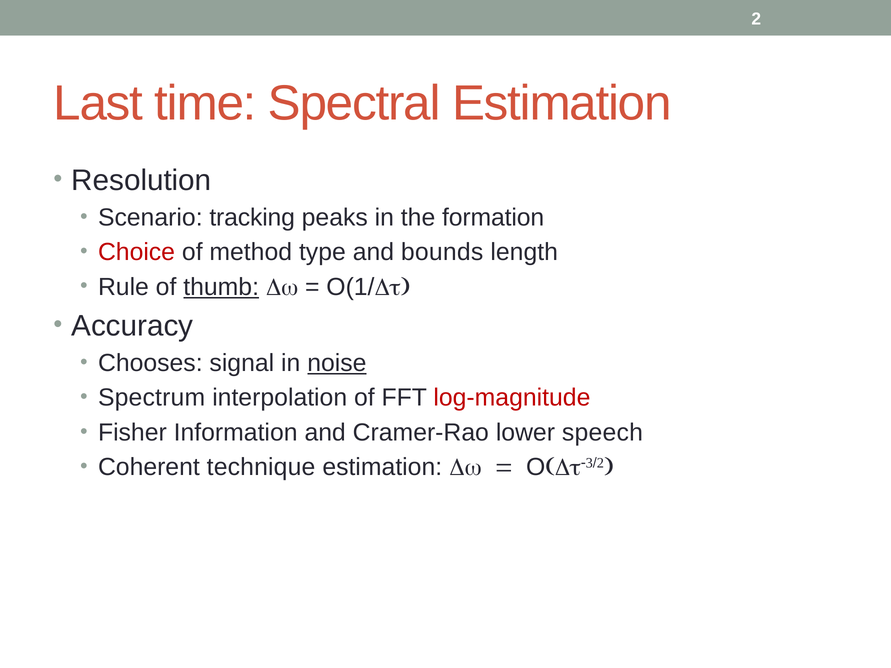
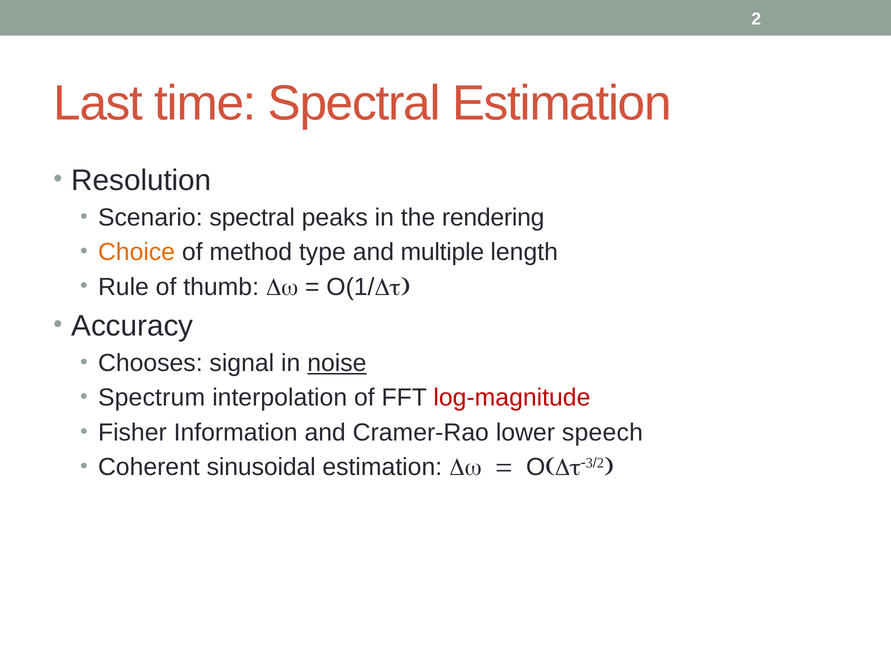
Scenario tracking: tracking -> spectral
formation: formation -> rendering
Choice colour: red -> orange
bounds: bounds -> multiple
thumb underline: present -> none
technique: technique -> sinusoidal
